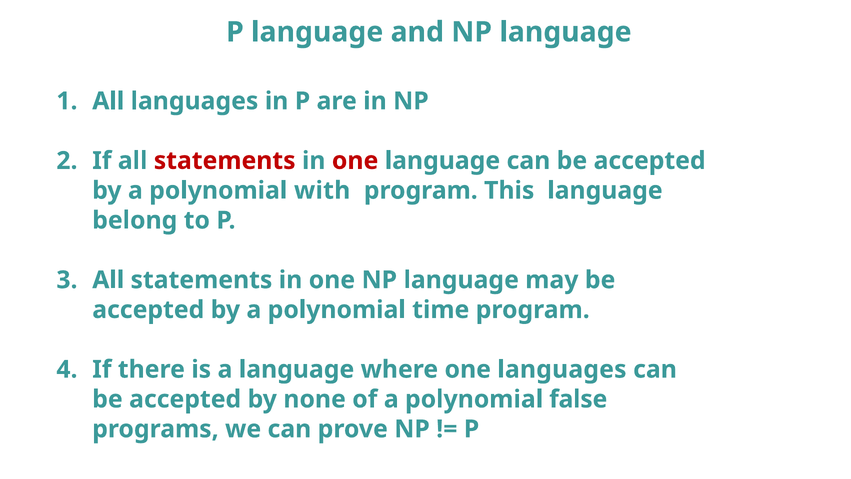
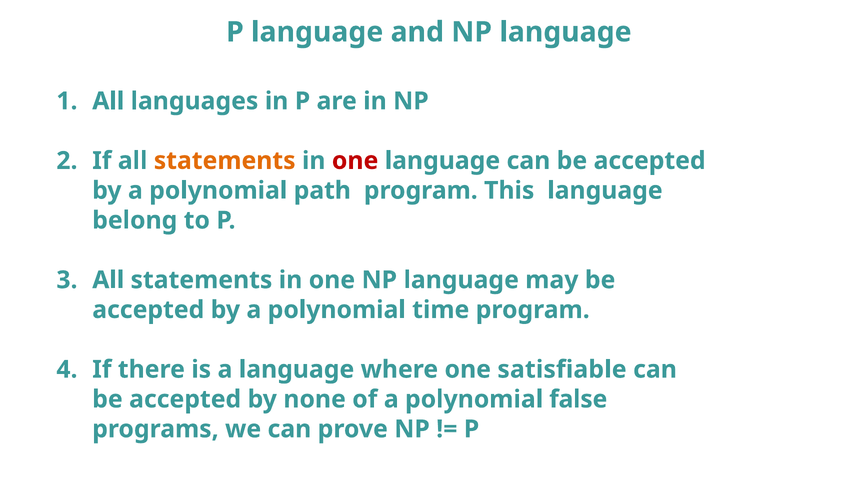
statements at (225, 161) colour: red -> orange
with: with -> path
one languages: languages -> satisfiable
